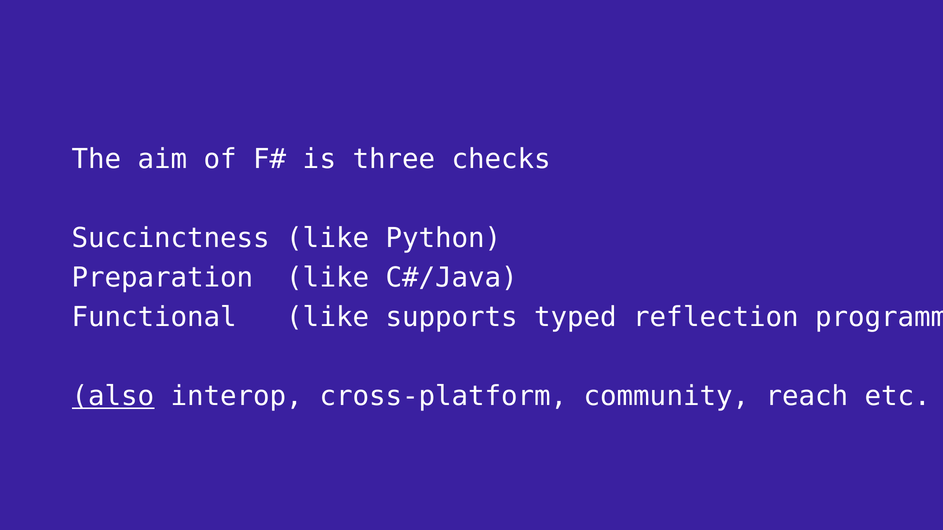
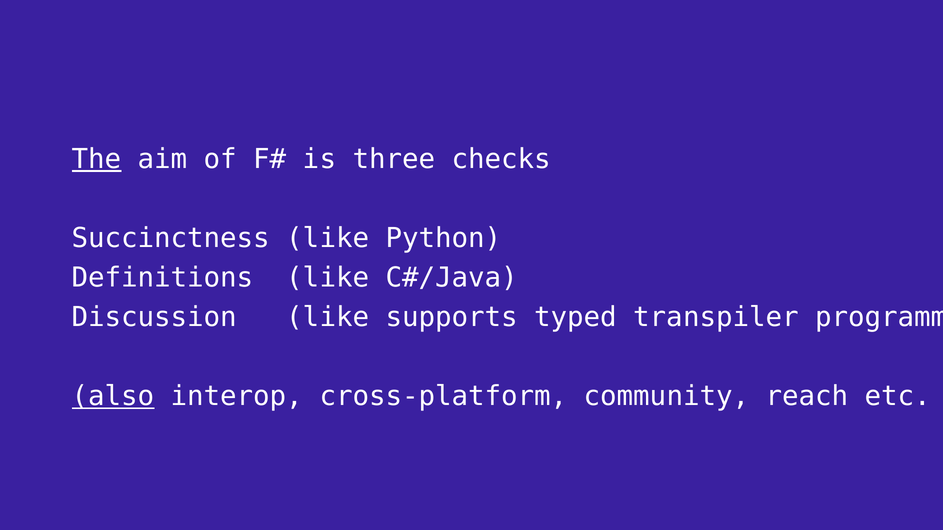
The underline: none -> present
Preparation: Preparation -> Definitions
Functional: Functional -> Discussion
reflection: reflection -> transpiler
